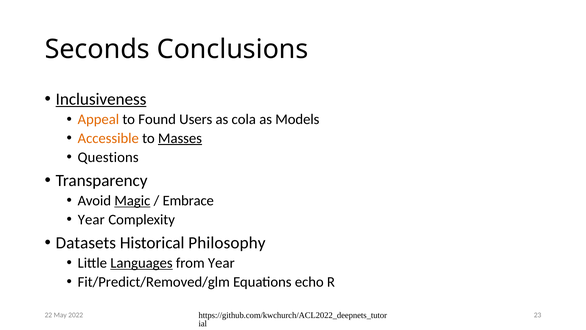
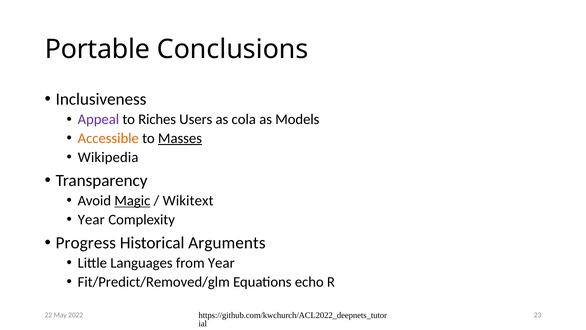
Seconds: Seconds -> Portable
Inclusiveness underline: present -> none
Appeal colour: orange -> purple
Found: Found -> Riches
Questions: Questions -> Wikipedia
Embrace: Embrace -> Wikitext
Datasets: Datasets -> Progress
Philosophy: Philosophy -> Arguments
Languages underline: present -> none
